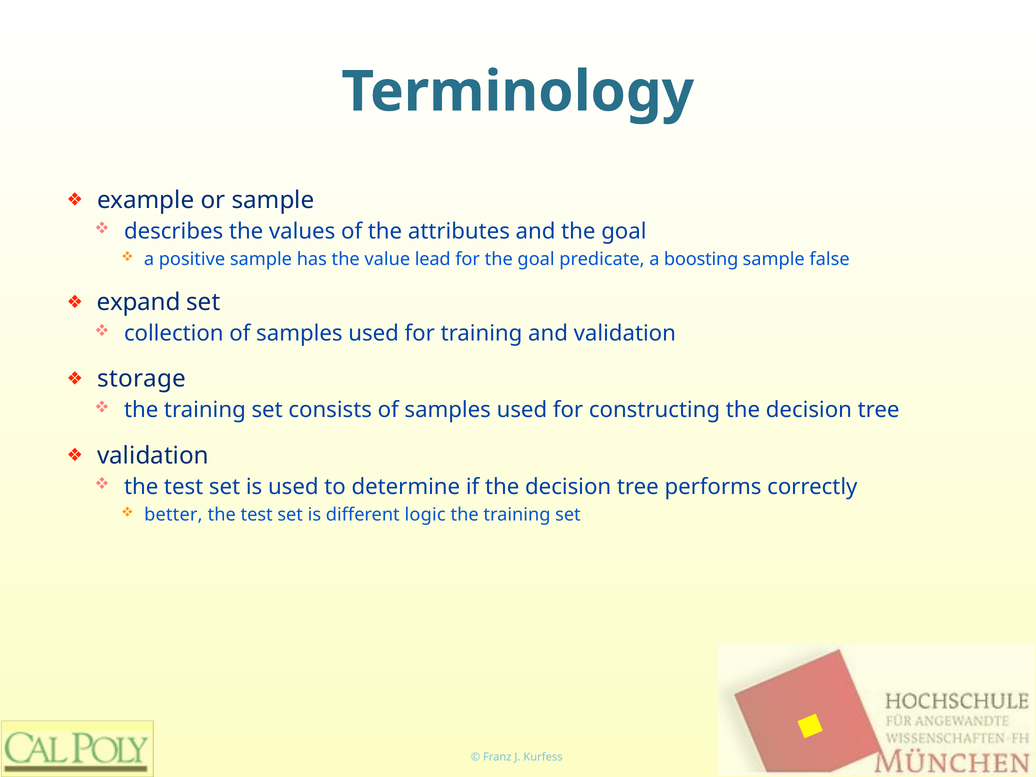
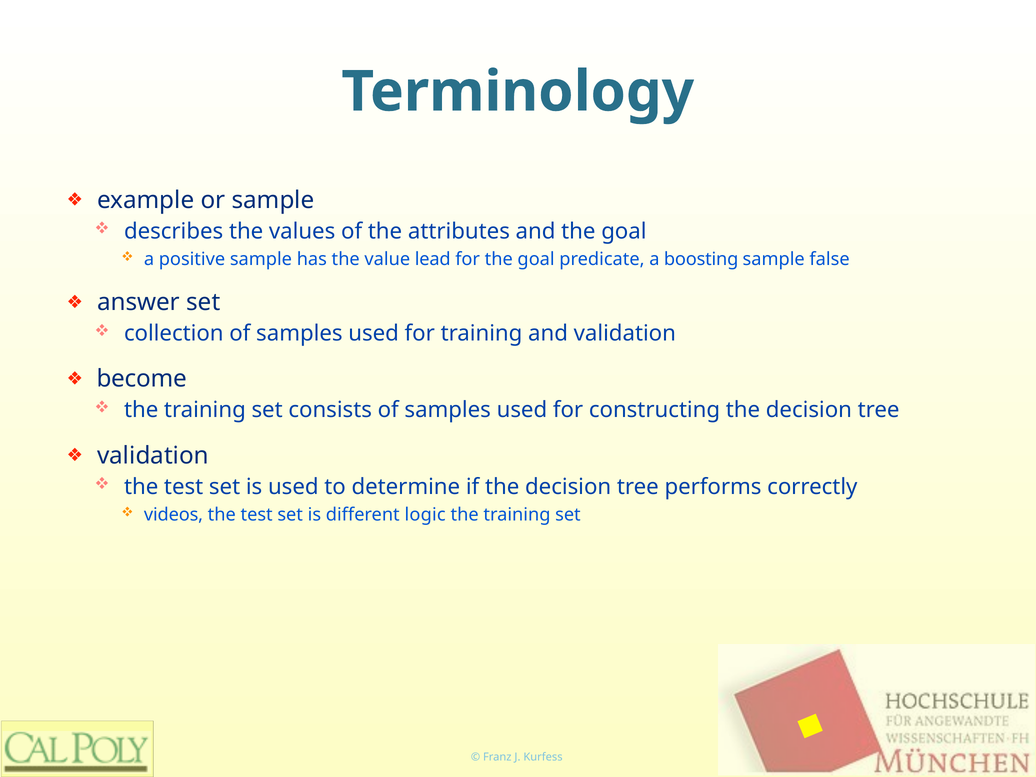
expand: expand -> answer
storage: storage -> become
better: better -> videos
